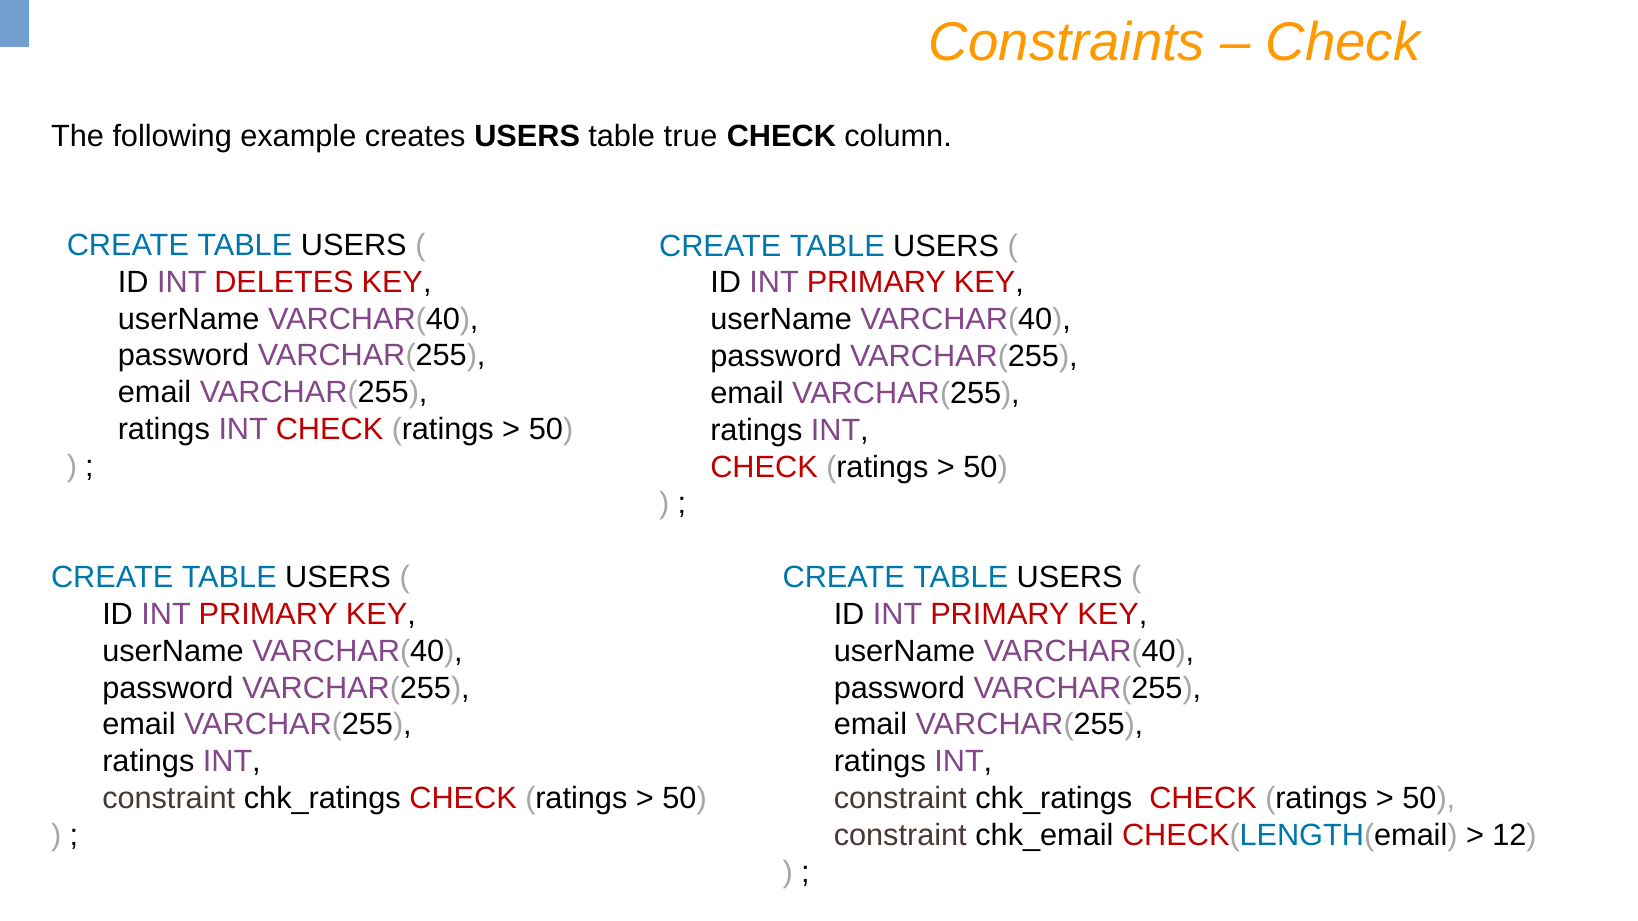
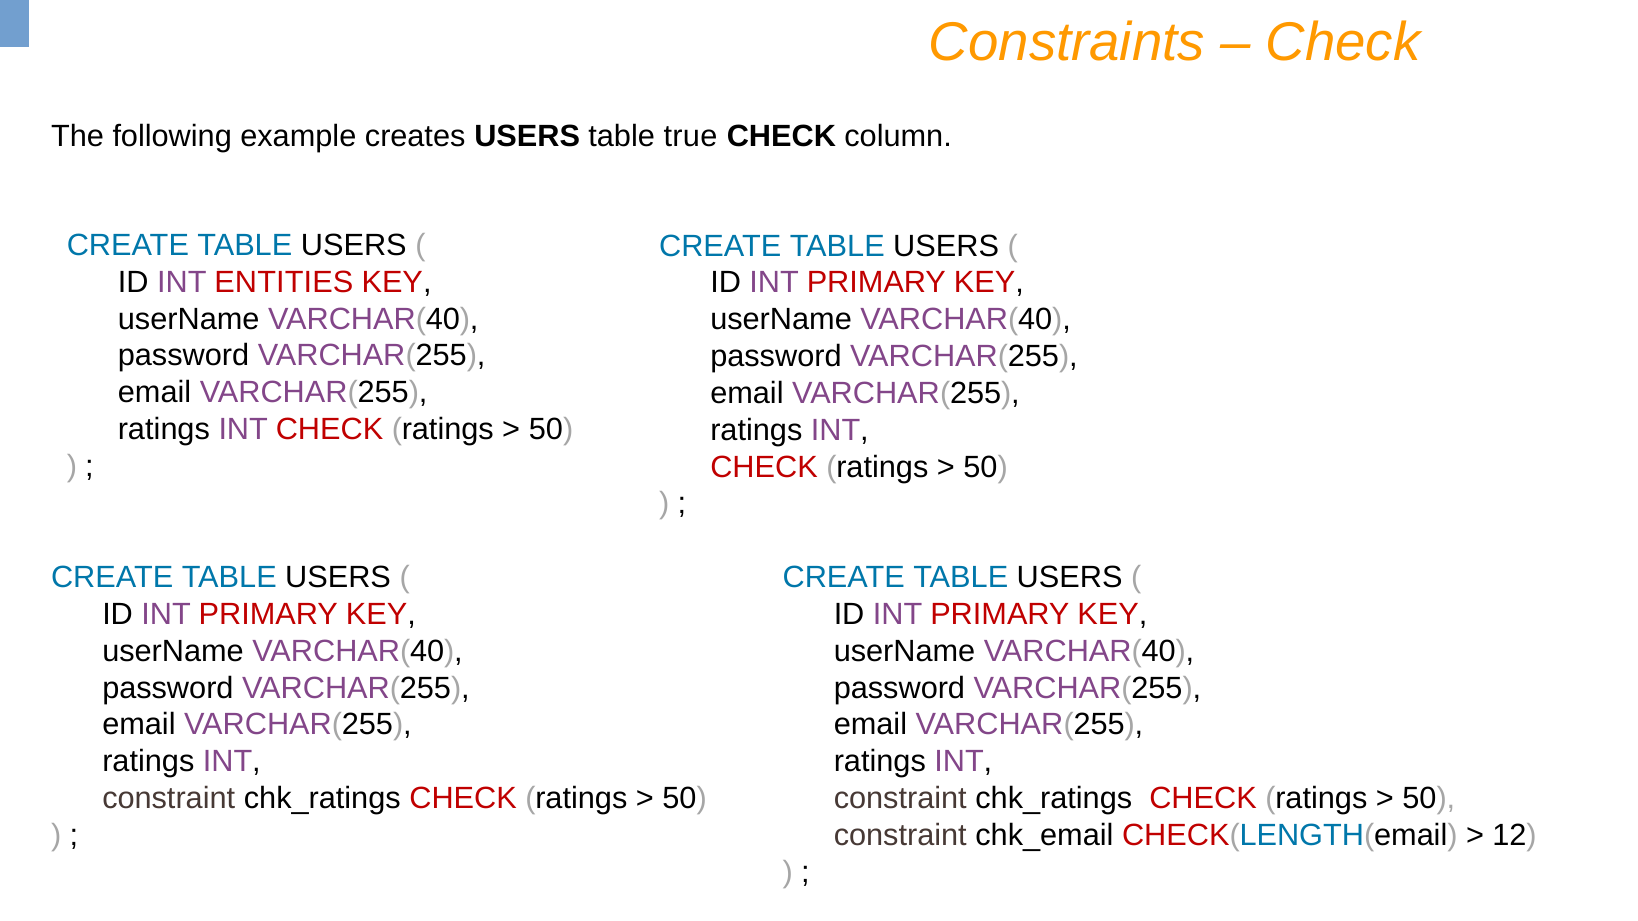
DELETES: DELETES -> ENTITIES
